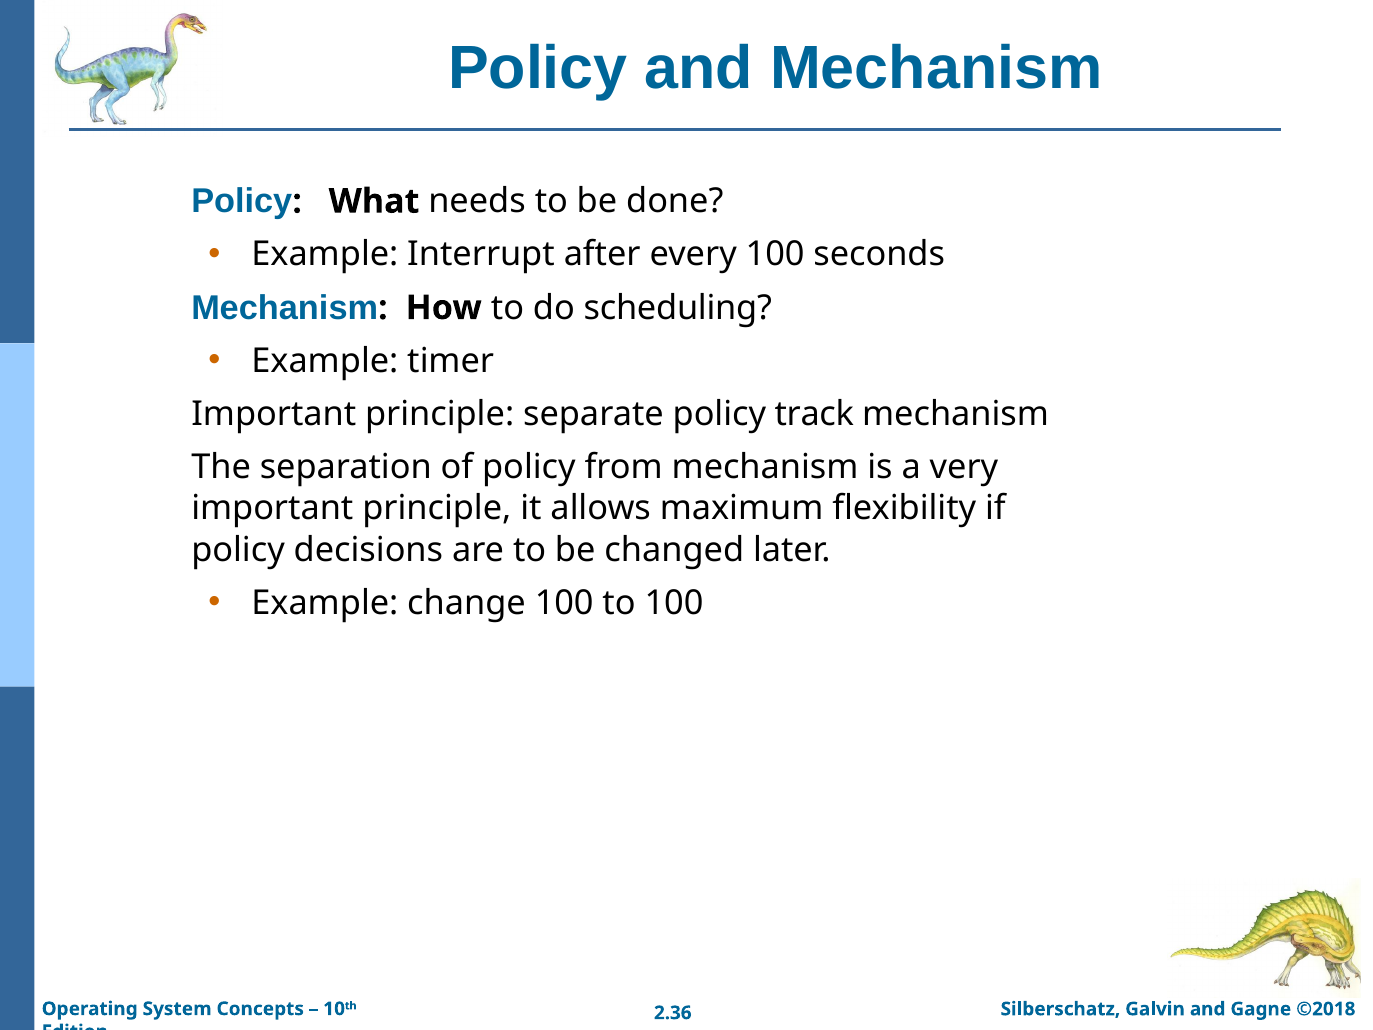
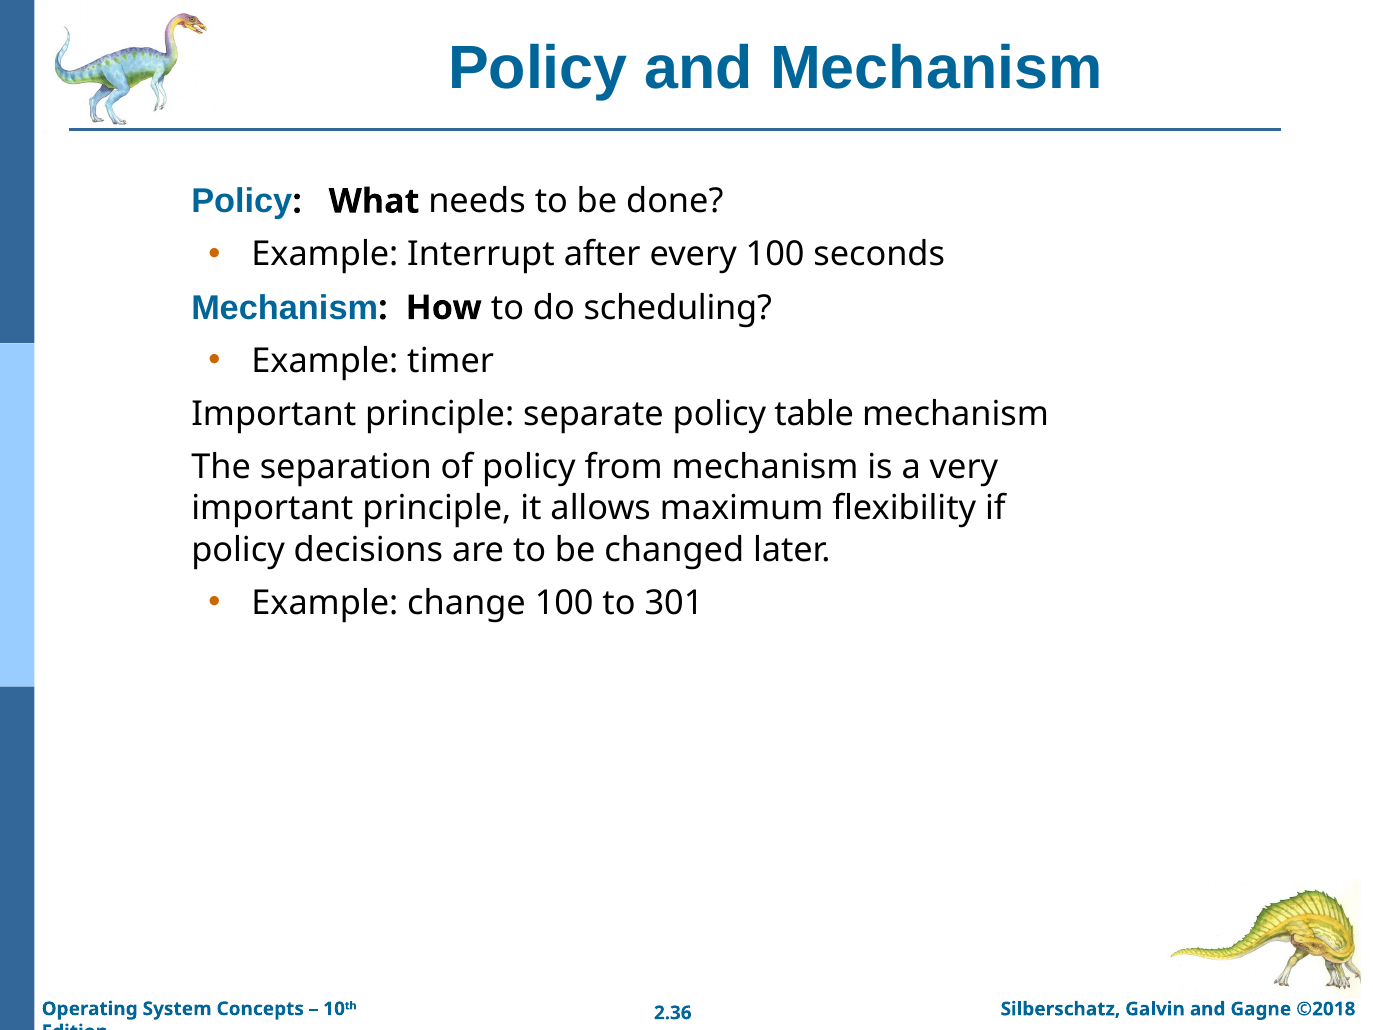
track: track -> table
to 100: 100 -> 301
